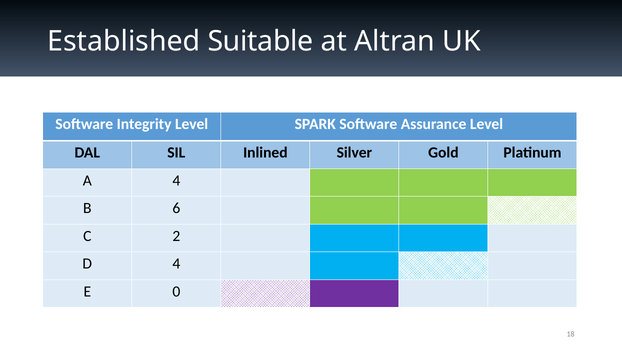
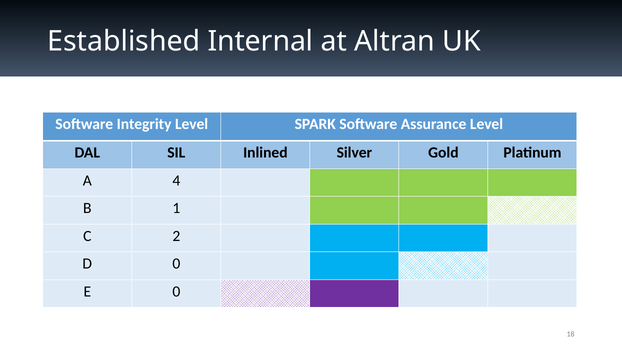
Suitable: Suitable -> Internal
6: 6 -> 1
D 4: 4 -> 0
